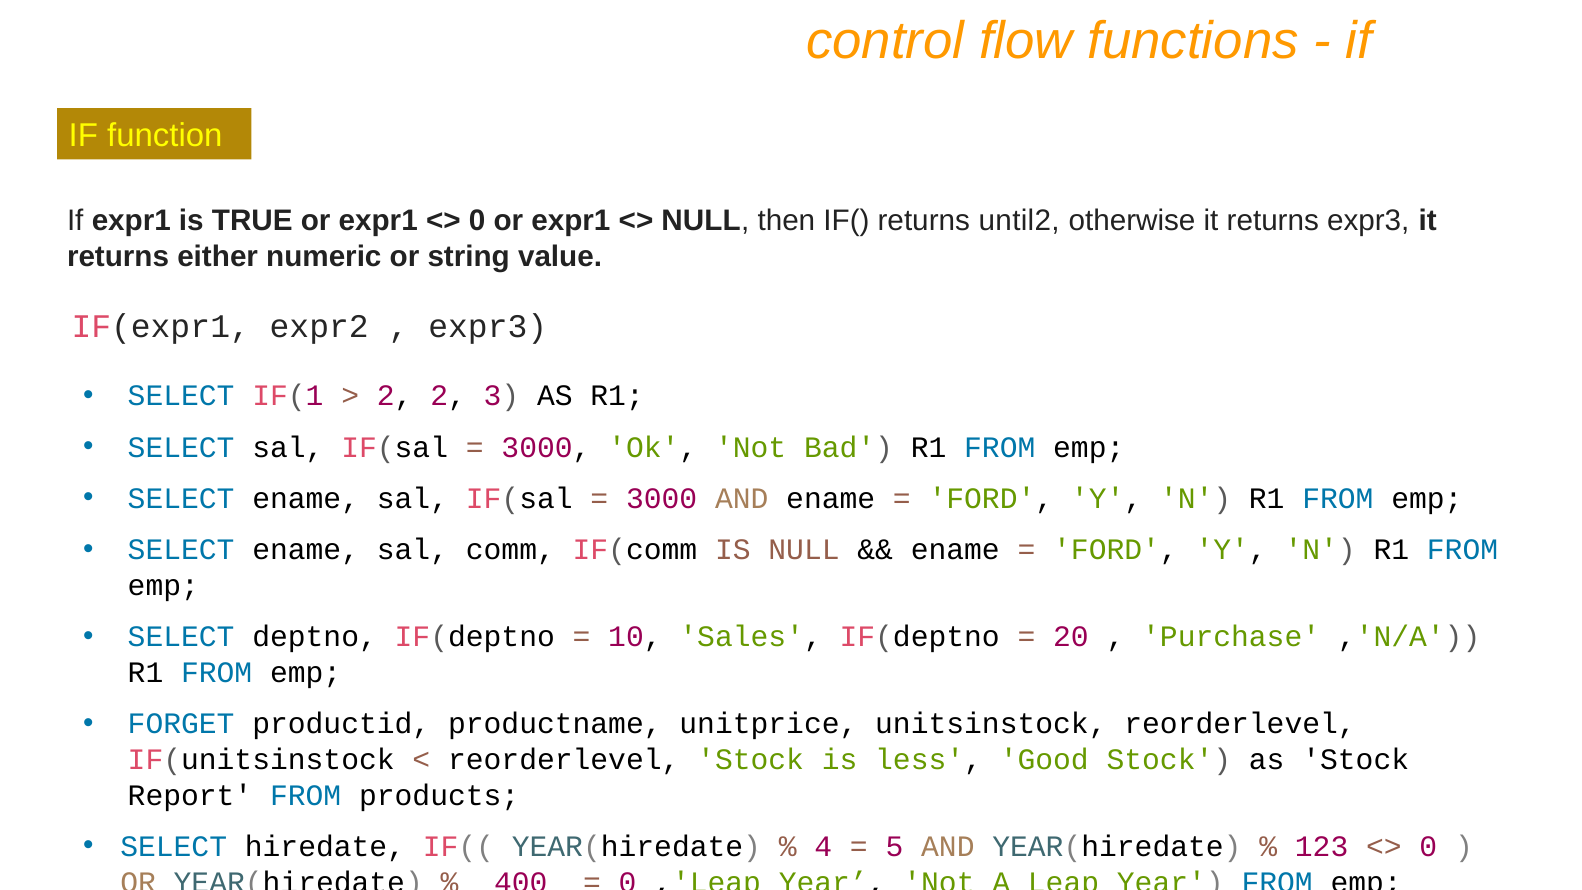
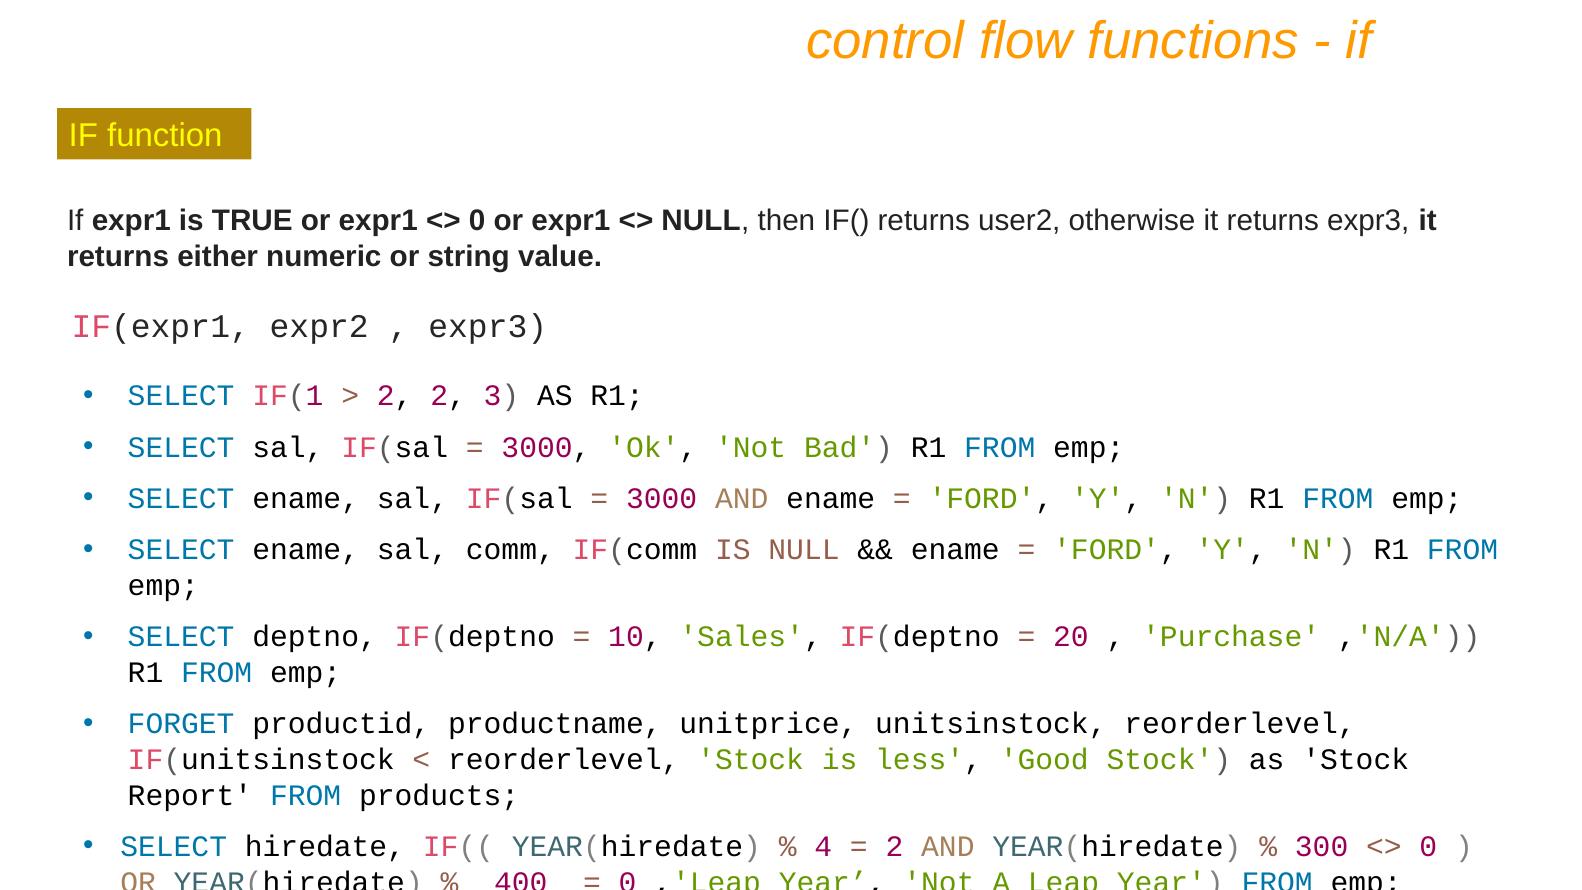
until2: until2 -> user2
5 at (894, 847): 5 -> 2
123: 123 -> 300
